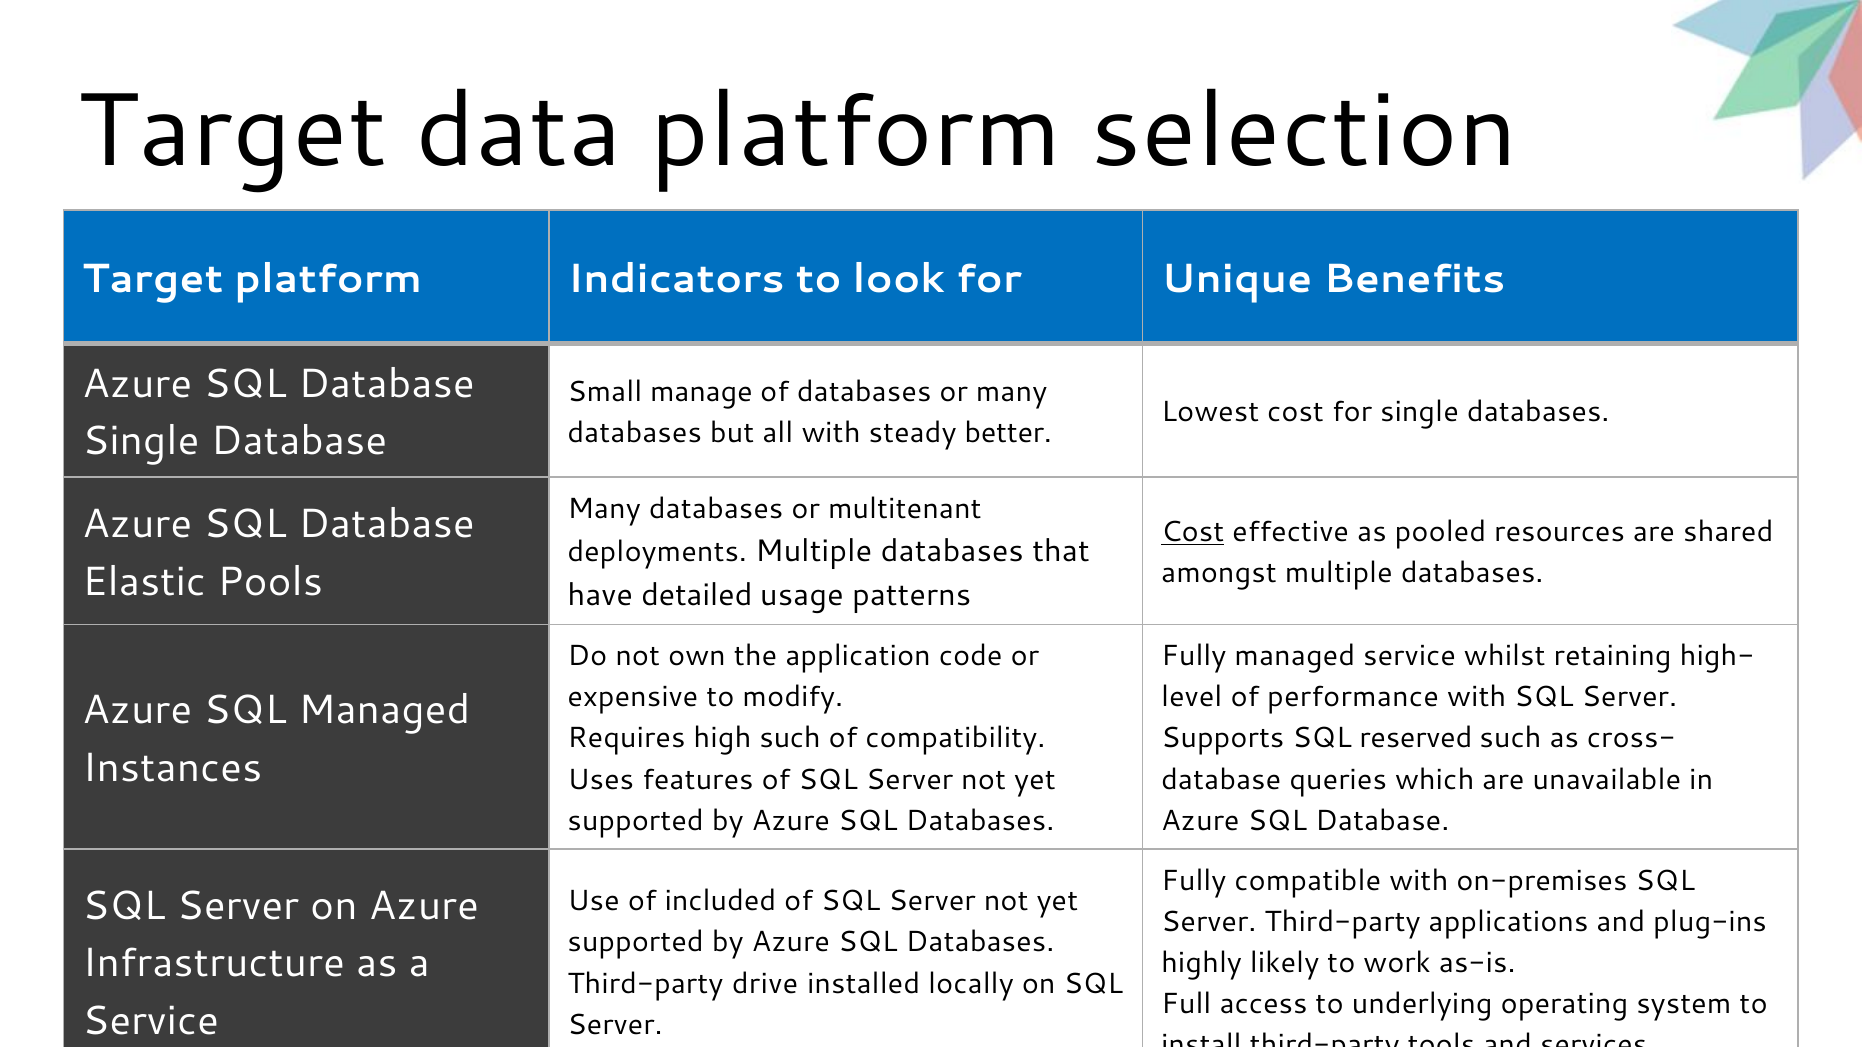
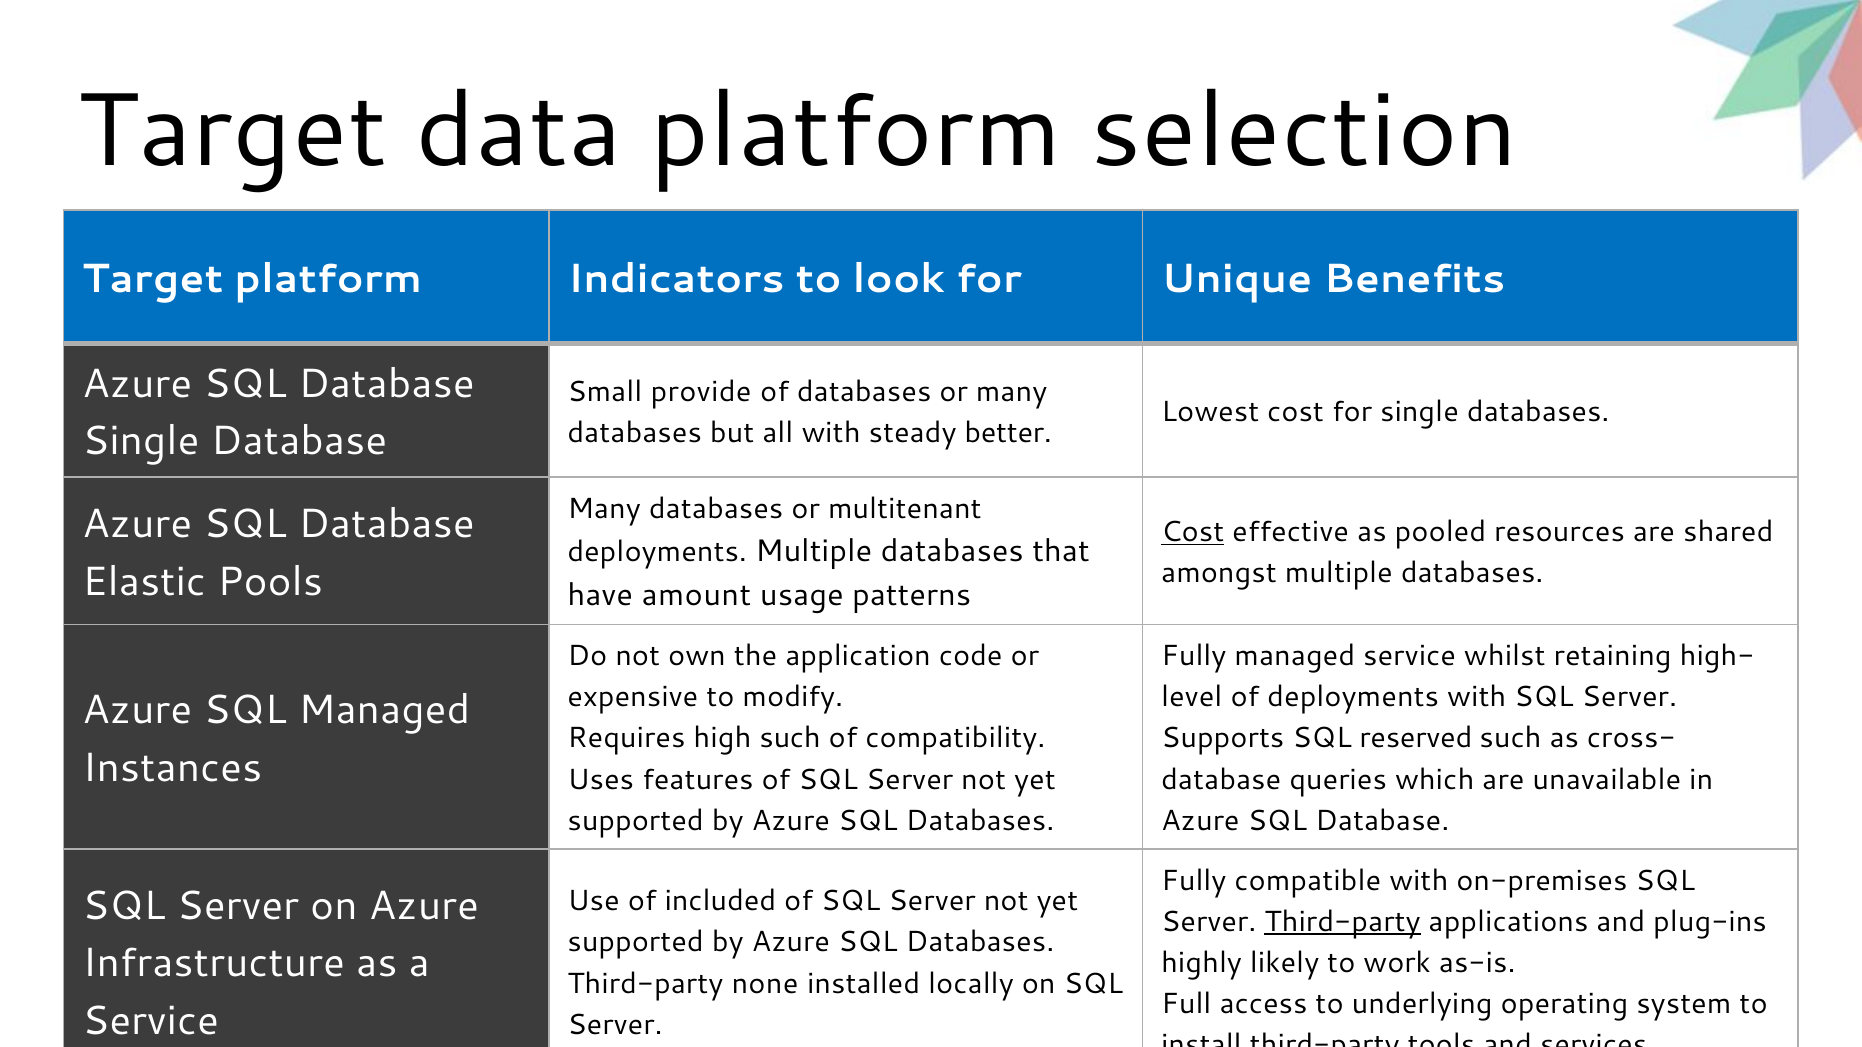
manage: manage -> provide
detailed: detailed -> amount
of performance: performance -> deployments
Third-party at (1343, 922) underline: none -> present
drive: drive -> none
